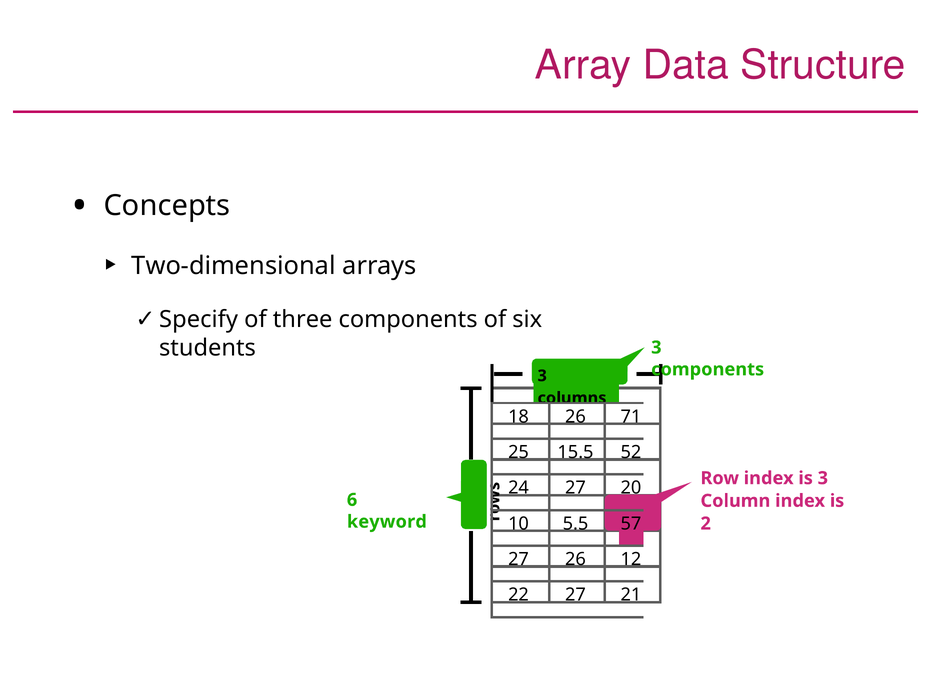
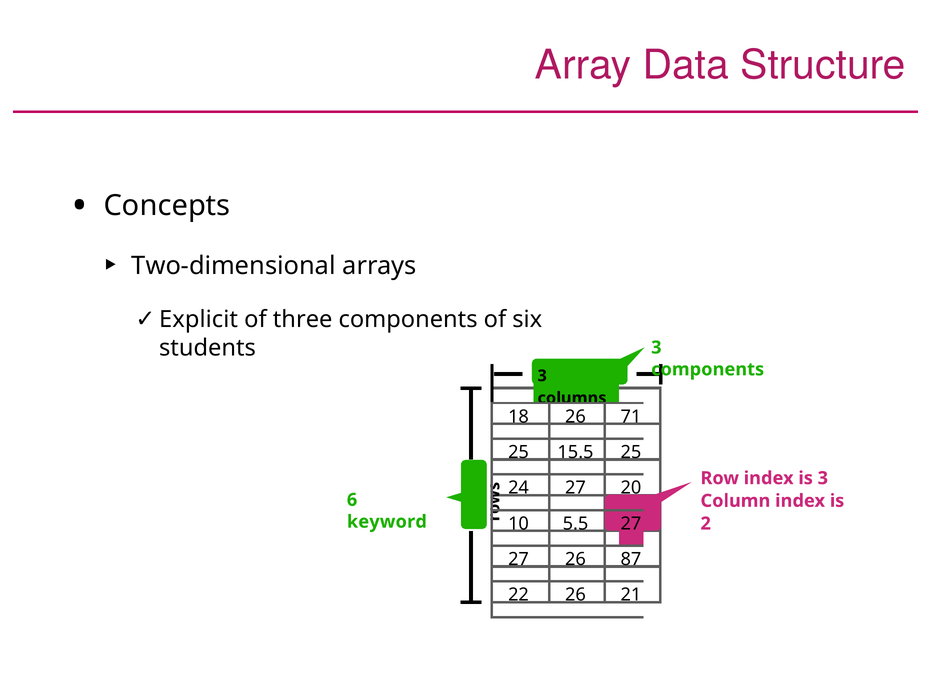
Specify: Specify -> Explicit
15.5 52: 52 -> 25
5.5 57: 57 -> 27
12: 12 -> 87
22 27: 27 -> 26
